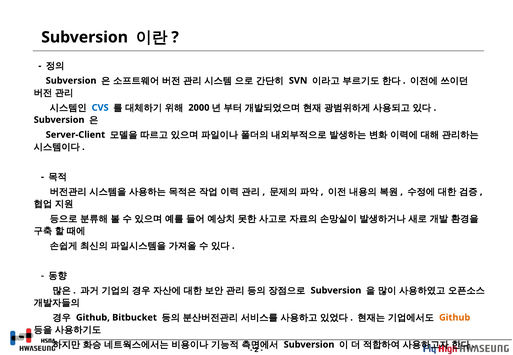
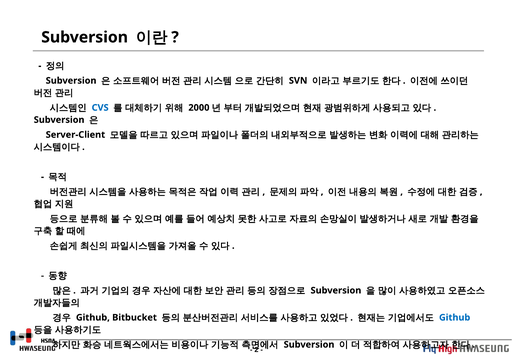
Github at (455, 318) colour: orange -> blue
